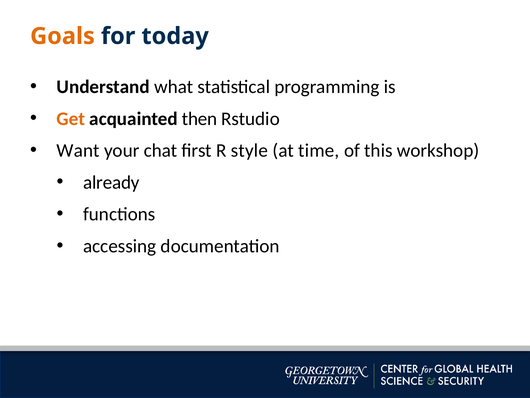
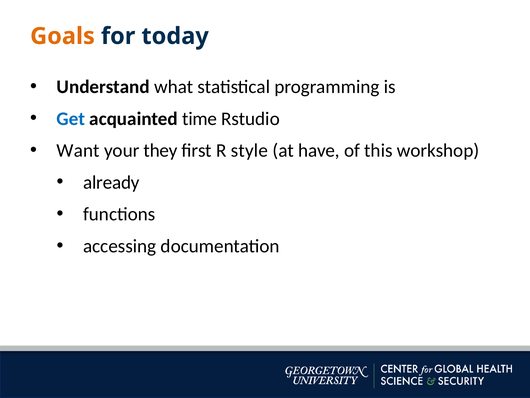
Get colour: orange -> blue
then: then -> time
chat: chat -> they
time: time -> have
